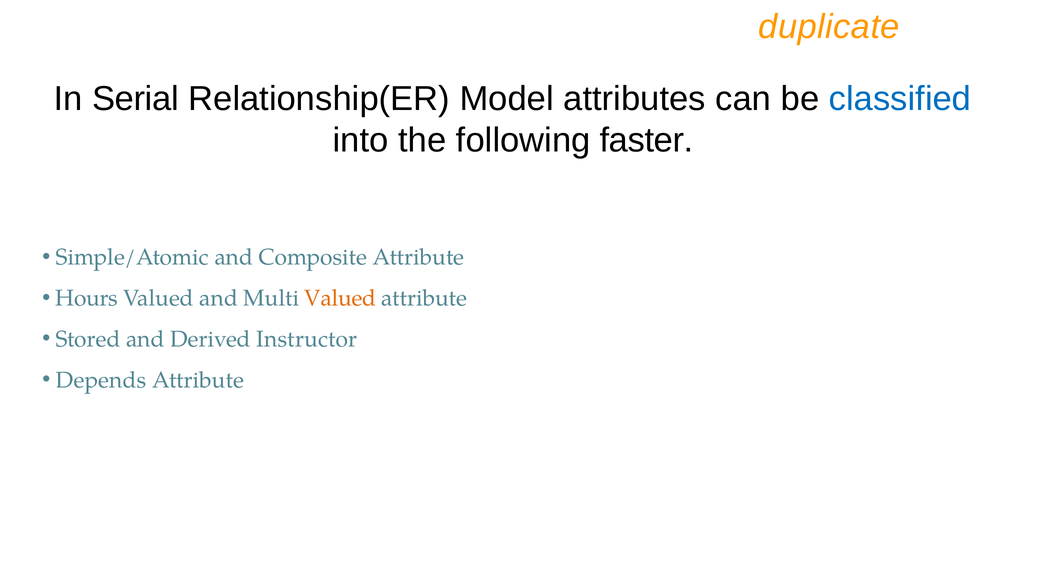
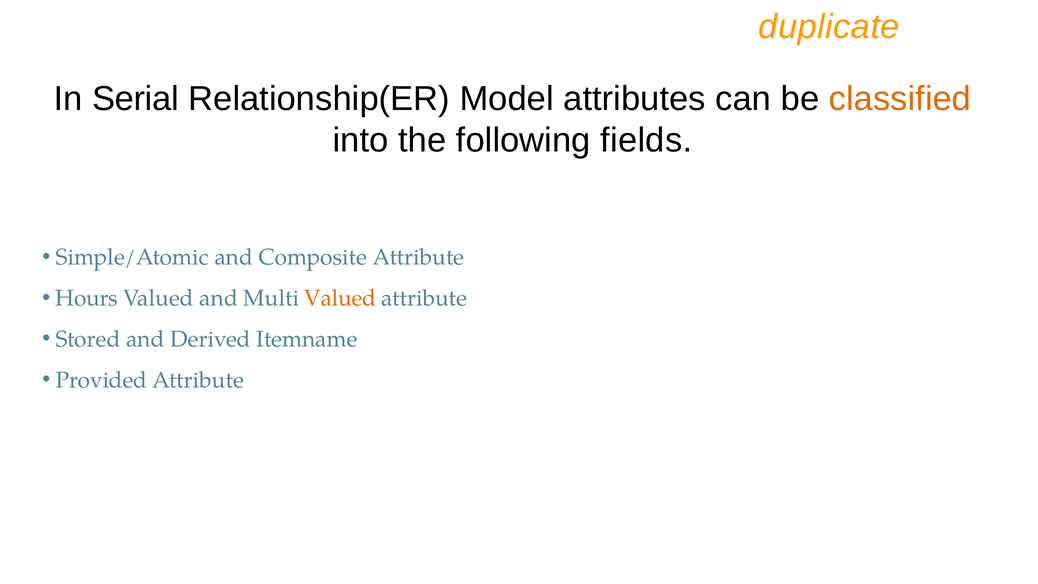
classified colour: blue -> orange
faster: faster -> fields
Instructor: Instructor -> Itemname
Depends: Depends -> Provided
